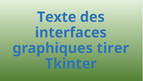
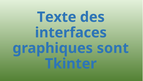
tirer: tirer -> sont
